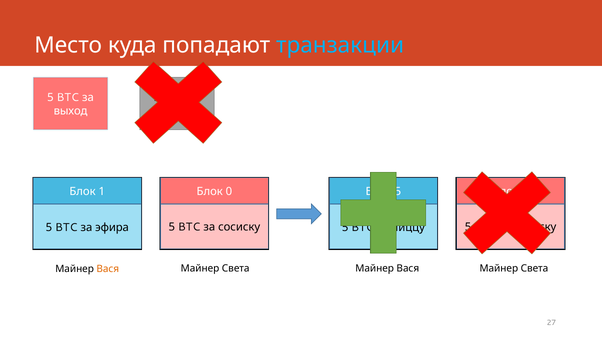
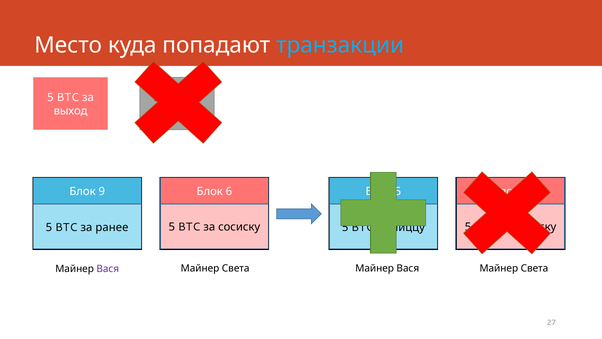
1: 1 -> 9
0: 0 -> 6
эфира: эфира -> ранее
Вася at (108, 269) colour: orange -> purple
